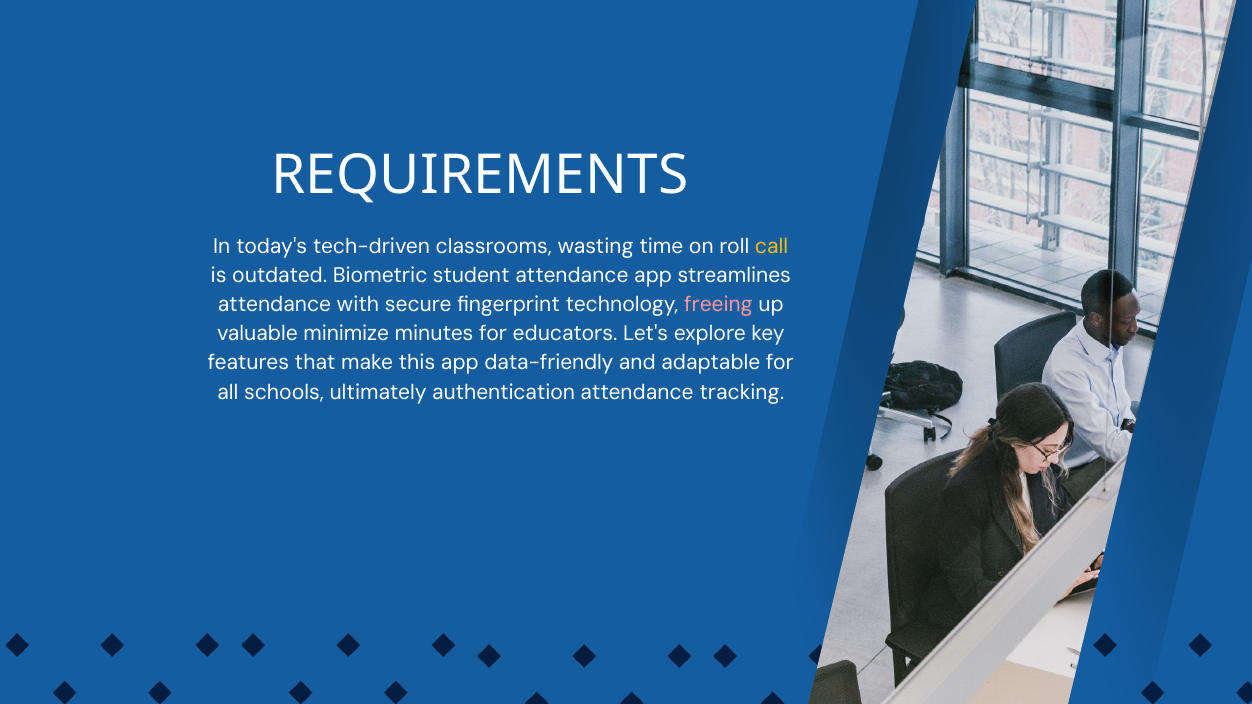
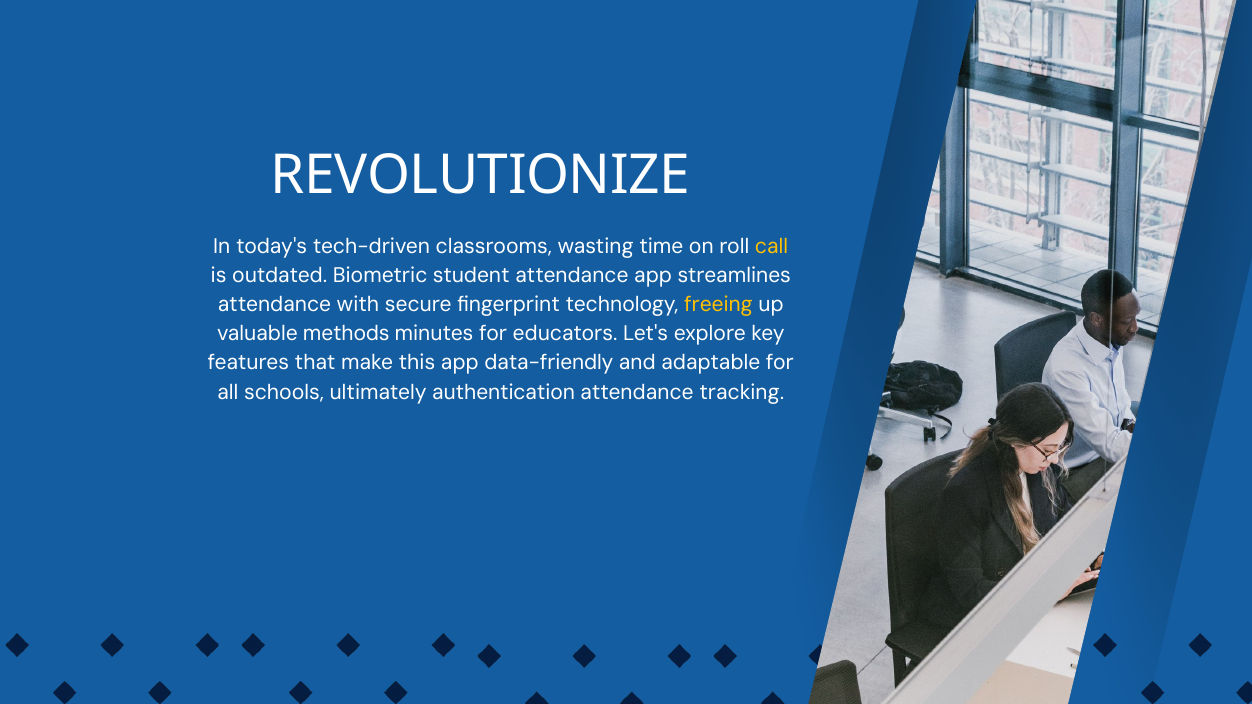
REQUIREMENTS: REQUIREMENTS -> REVOLUTIONIZE
freeing colour: pink -> yellow
minimize: minimize -> methods
